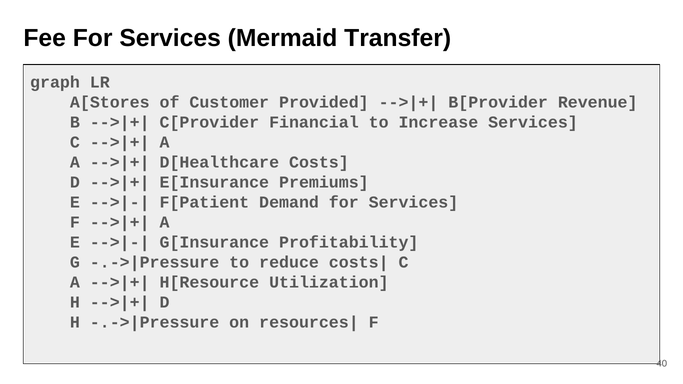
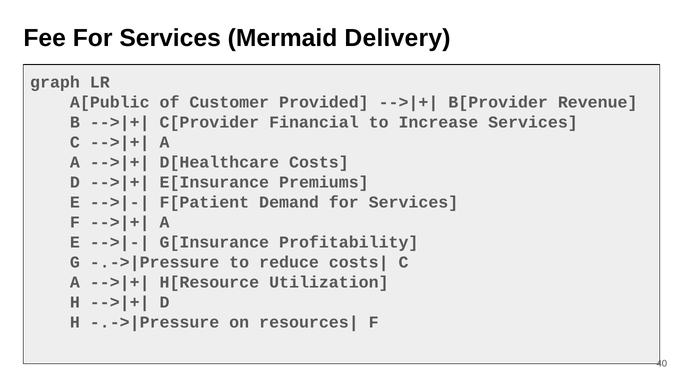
Transfer: Transfer -> Delivery
A[Stores: A[Stores -> A[Public
